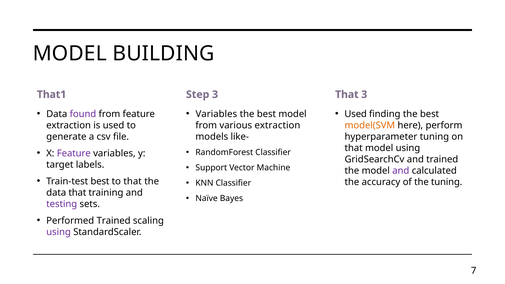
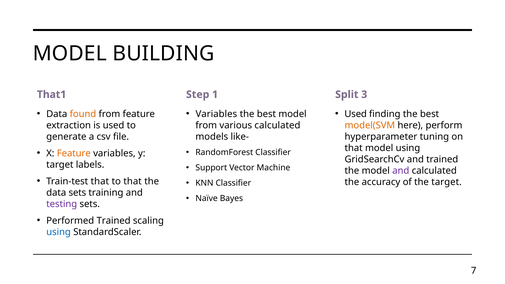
Step 3: 3 -> 1
That at (347, 95): That -> Split
found colour: purple -> orange
various extraction: extraction -> calculated
Feature at (74, 153) colour: purple -> orange
Train-test best: best -> that
the tuning: tuning -> target
data that: that -> sets
using at (59, 232) colour: purple -> blue
